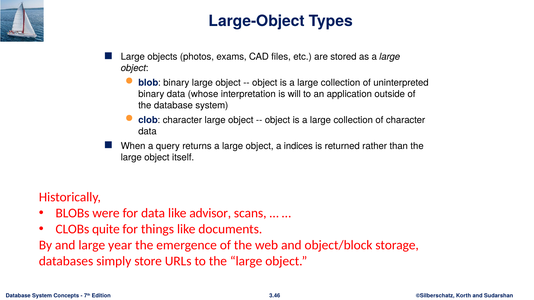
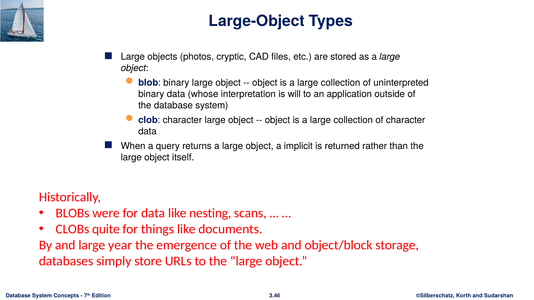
exams: exams -> cryptic
indices: indices -> implicit
advisor: advisor -> nesting
